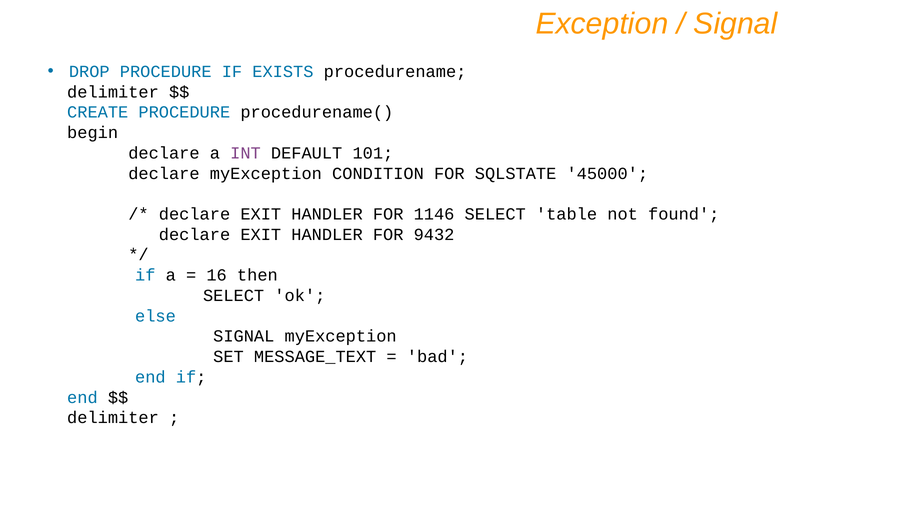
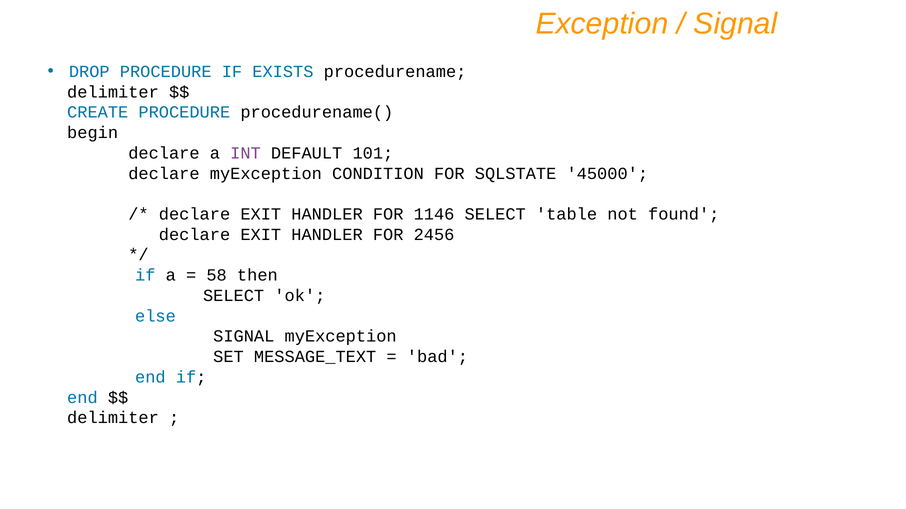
9432: 9432 -> 2456
16: 16 -> 58
